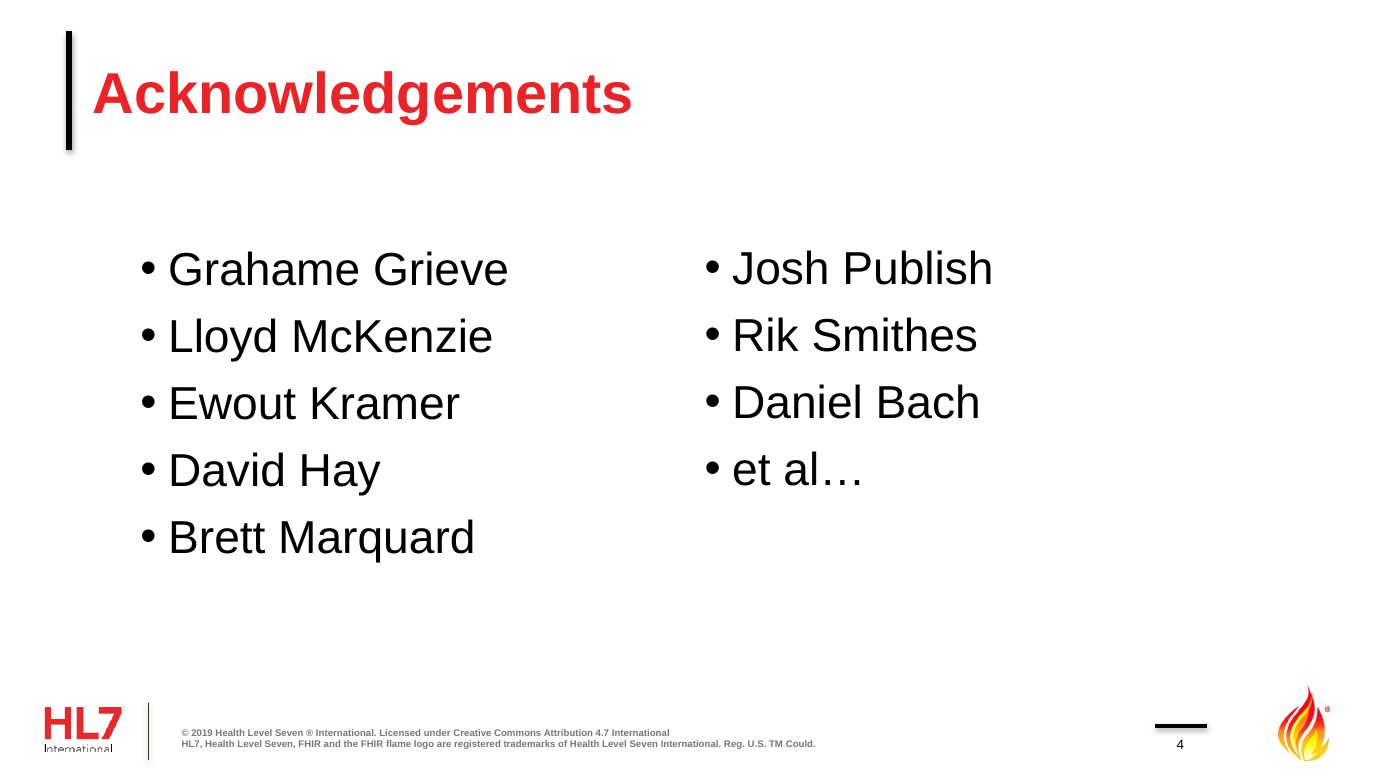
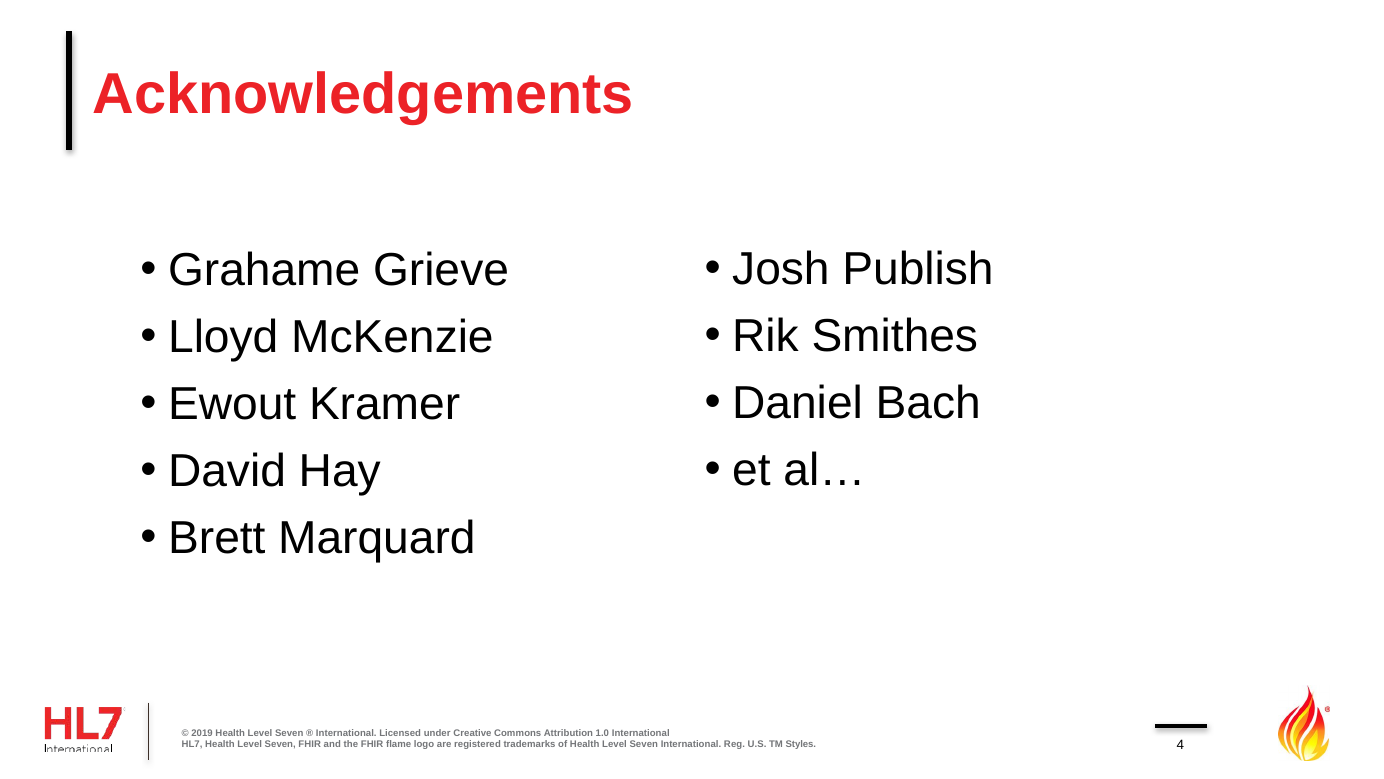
4.7: 4.7 -> 1.0
Could: Could -> Styles
